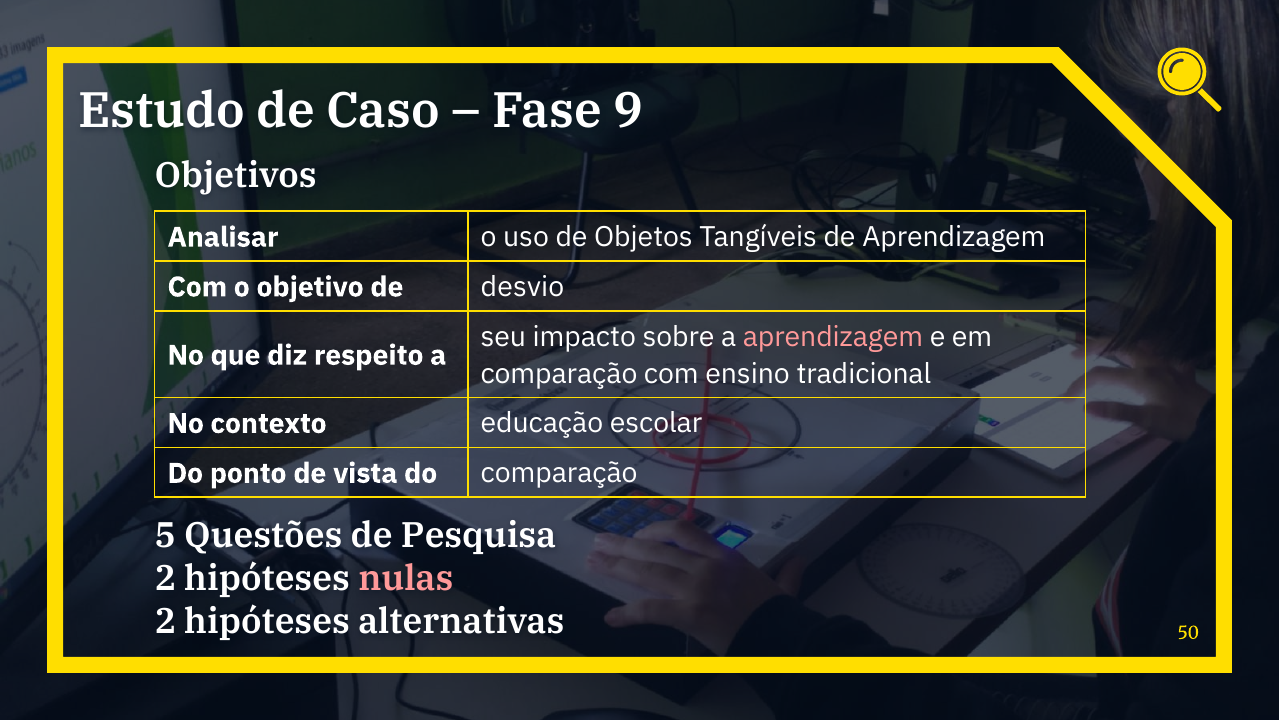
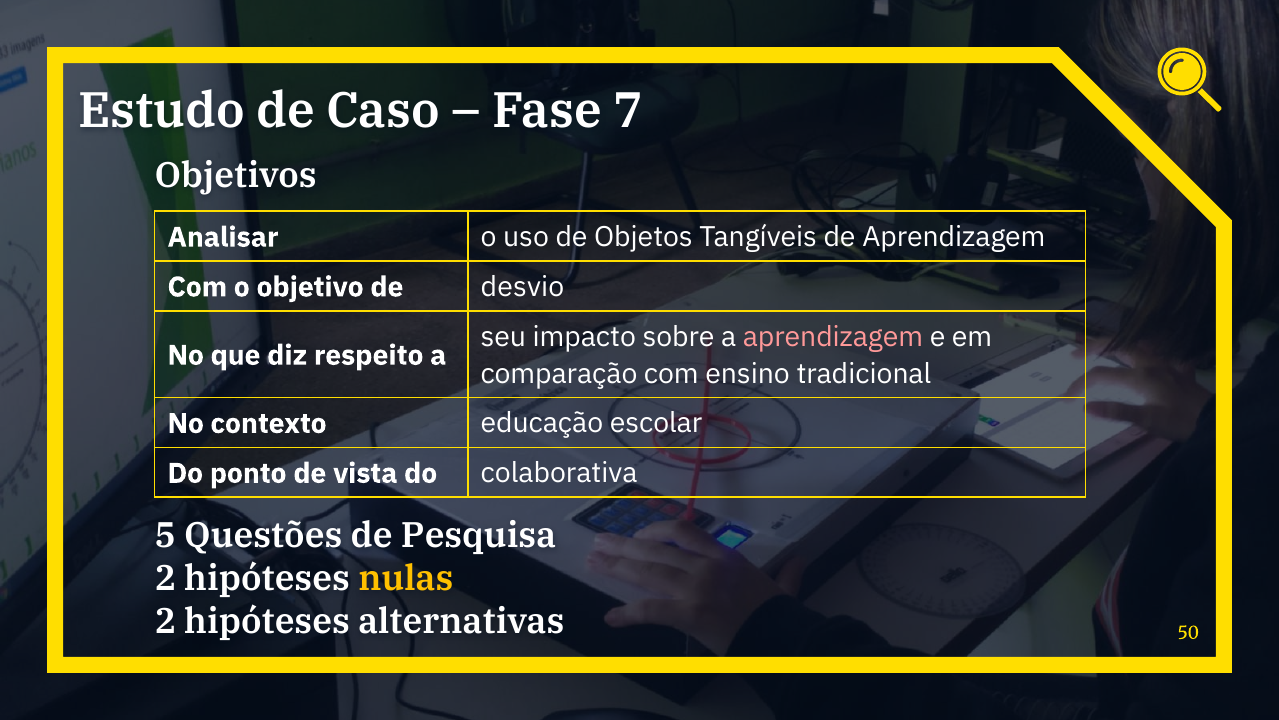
9: 9 -> 7
do comparação: comparação -> colaborativa
nulas colour: pink -> yellow
